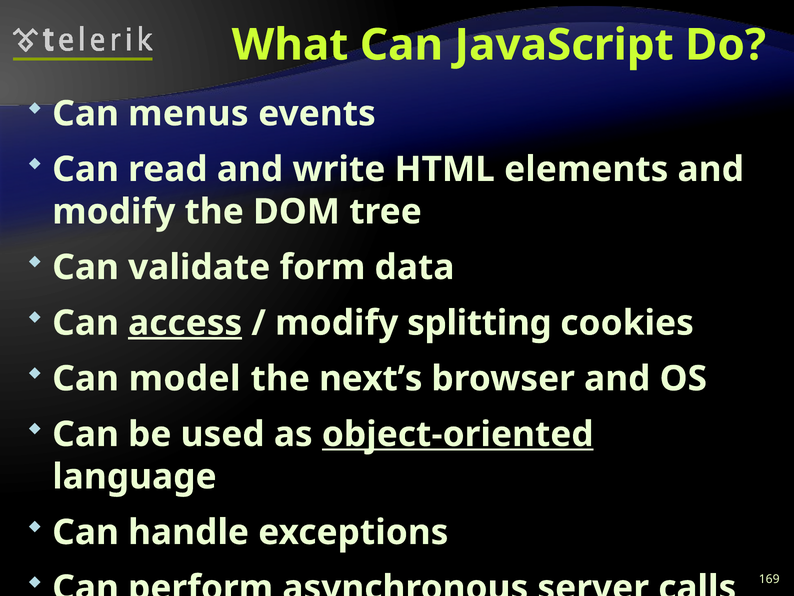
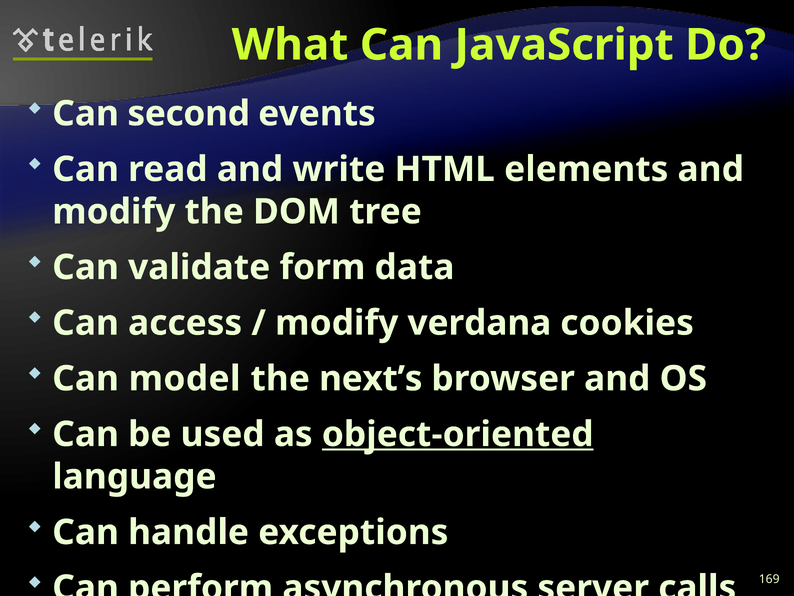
menus: menus -> second
access underline: present -> none
splitting: splitting -> verdana
